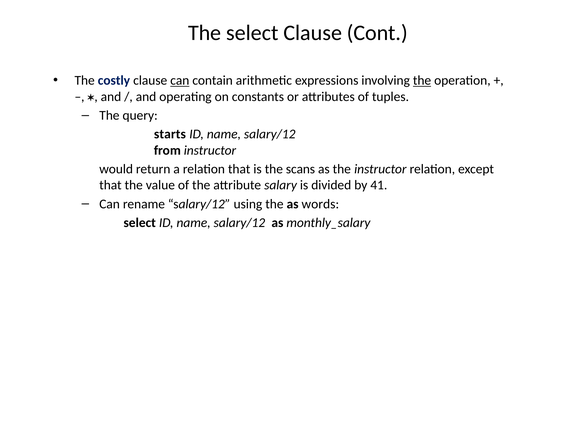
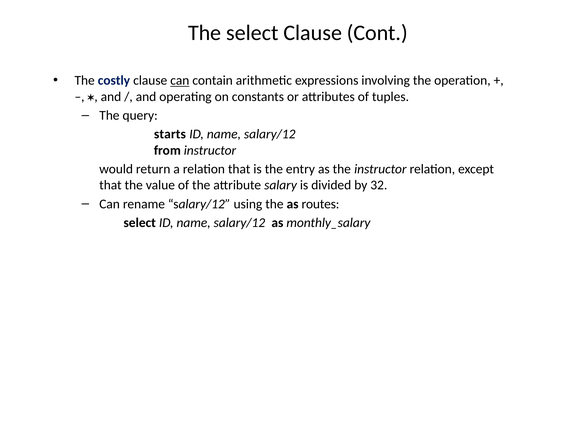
the at (422, 80) underline: present -> none
scans: scans -> entry
41: 41 -> 32
words: words -> routes
